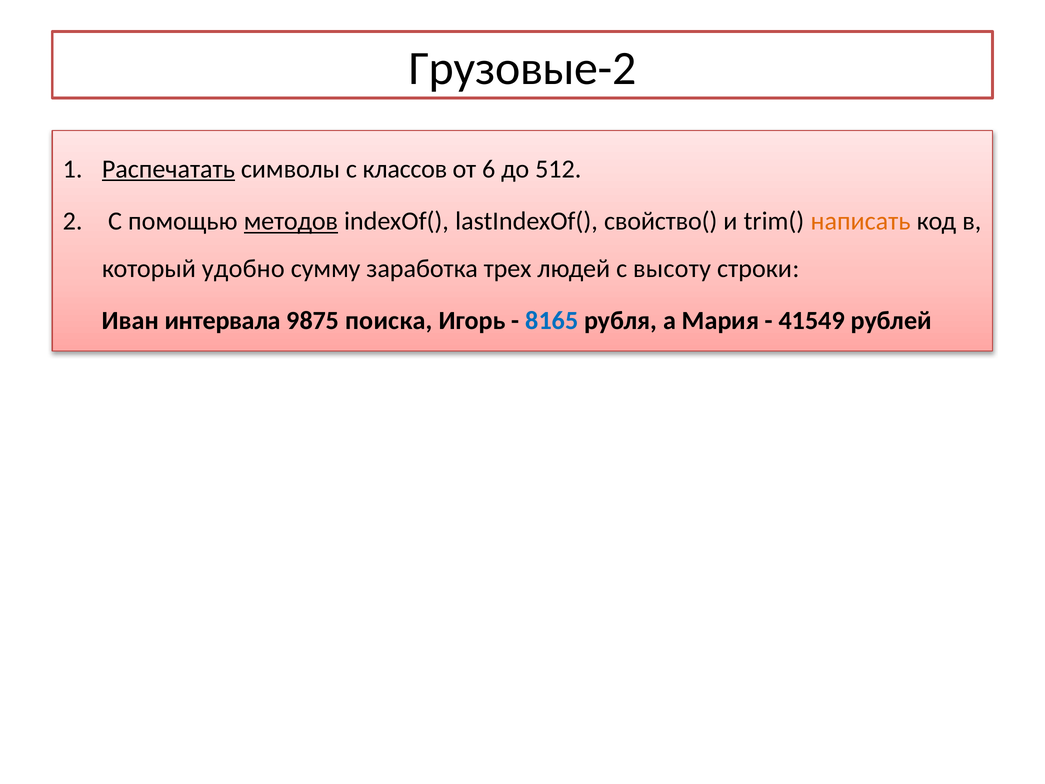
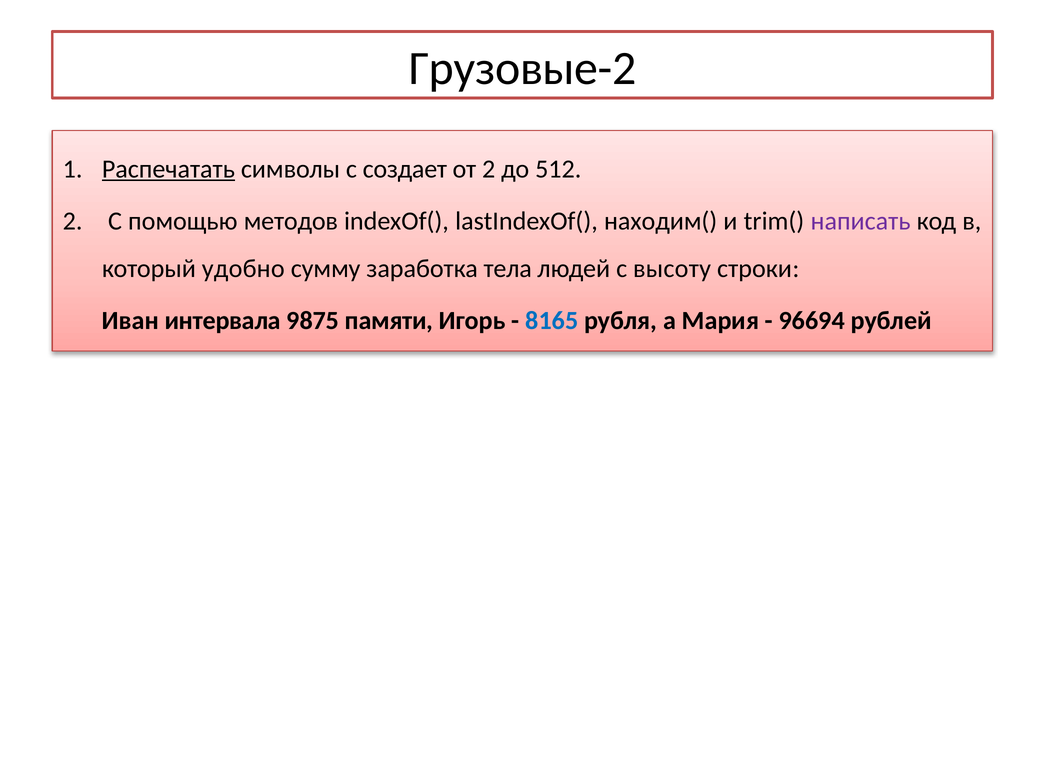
классов: классов -> создает
от 6: 6 -> 2
методов underline: present -> none
свойство(: свойство( -> находим(
написать colour: orange -> purple
трех: трех -> тела
поиска: поиска -> памяти
41549: 41549 -> 96694
